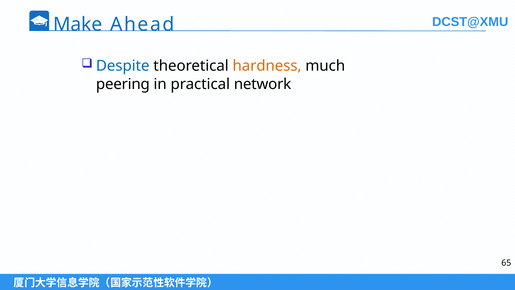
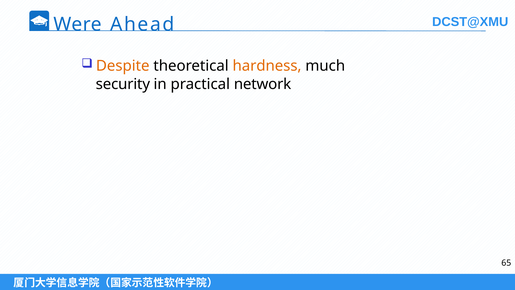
Make: Make -> Were
Despite colour: blue -> orange
peering: peering -> security
